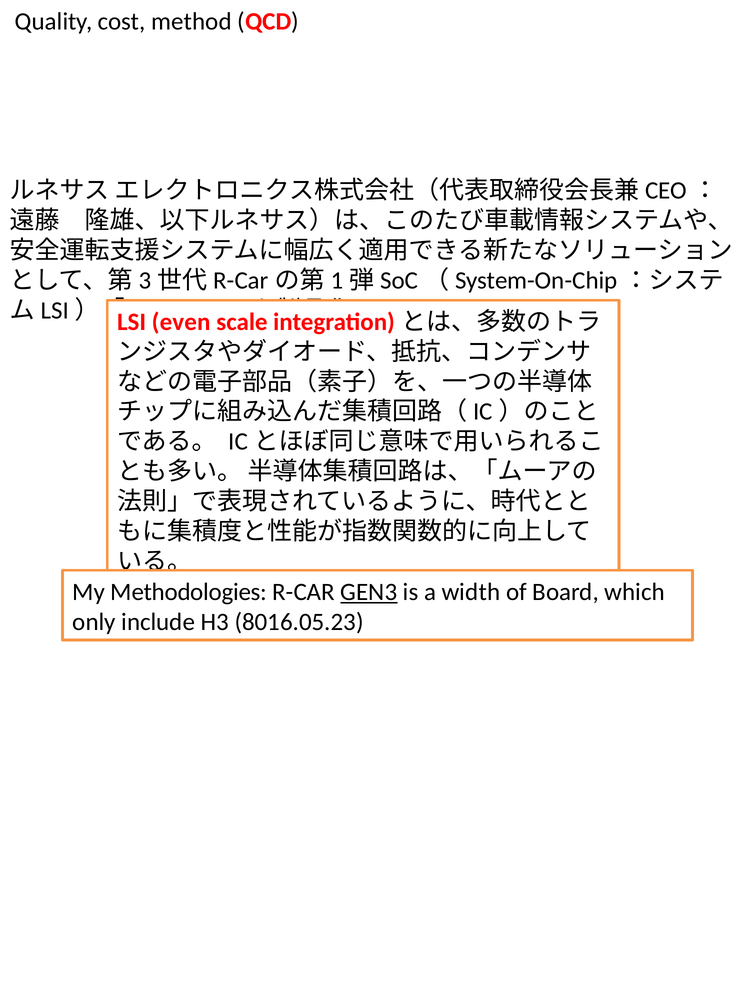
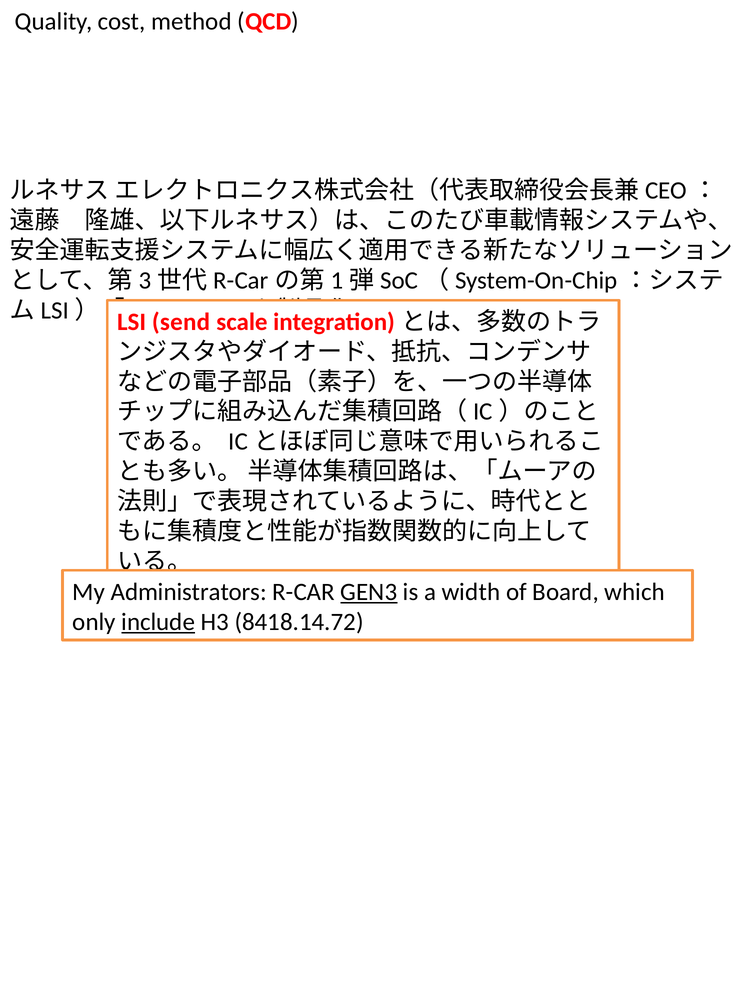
even: even -> send
Methodologies: Methodologies -> Administrators
include underline: none -> present
8016.05.23: 8016.05.23 -> 8418.14.72
